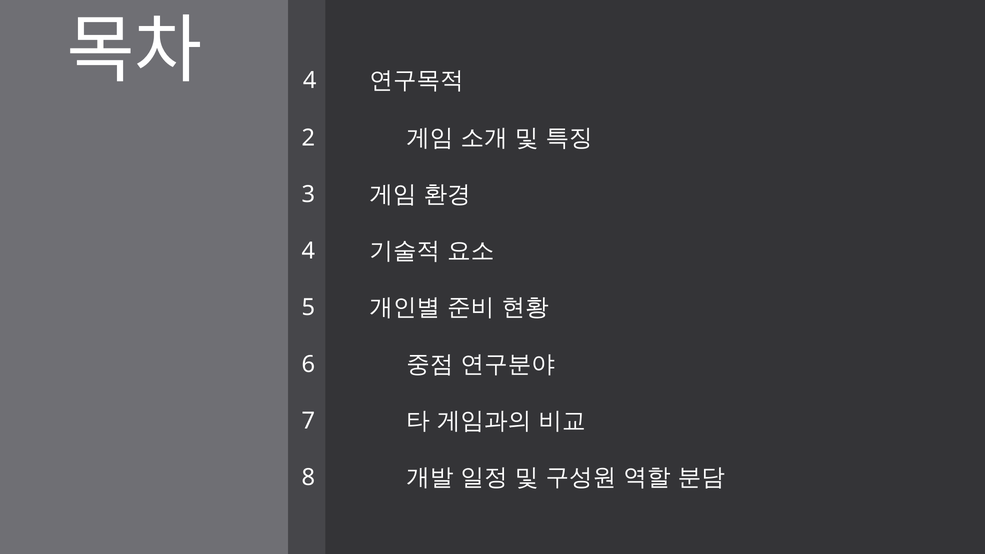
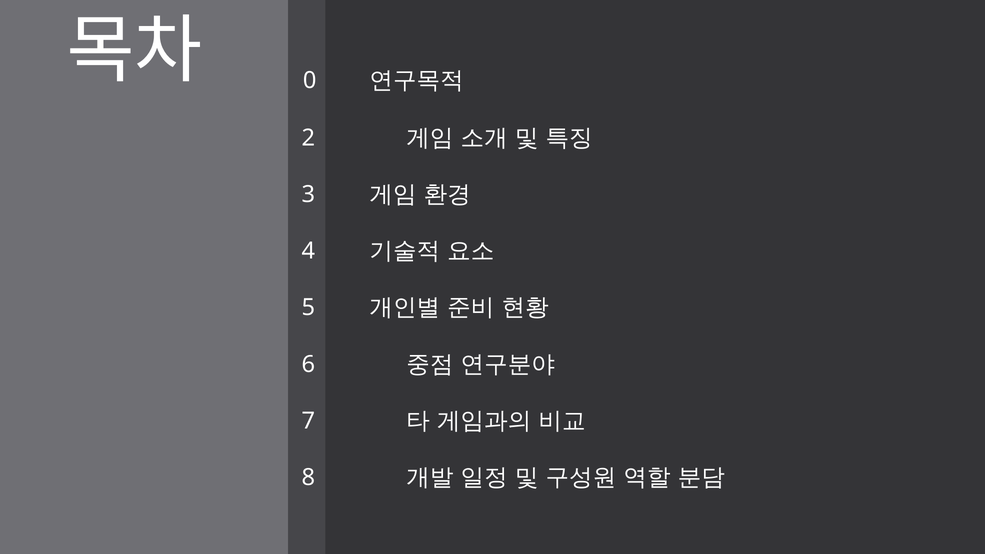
4 at (310, 80): 4 -> 0
